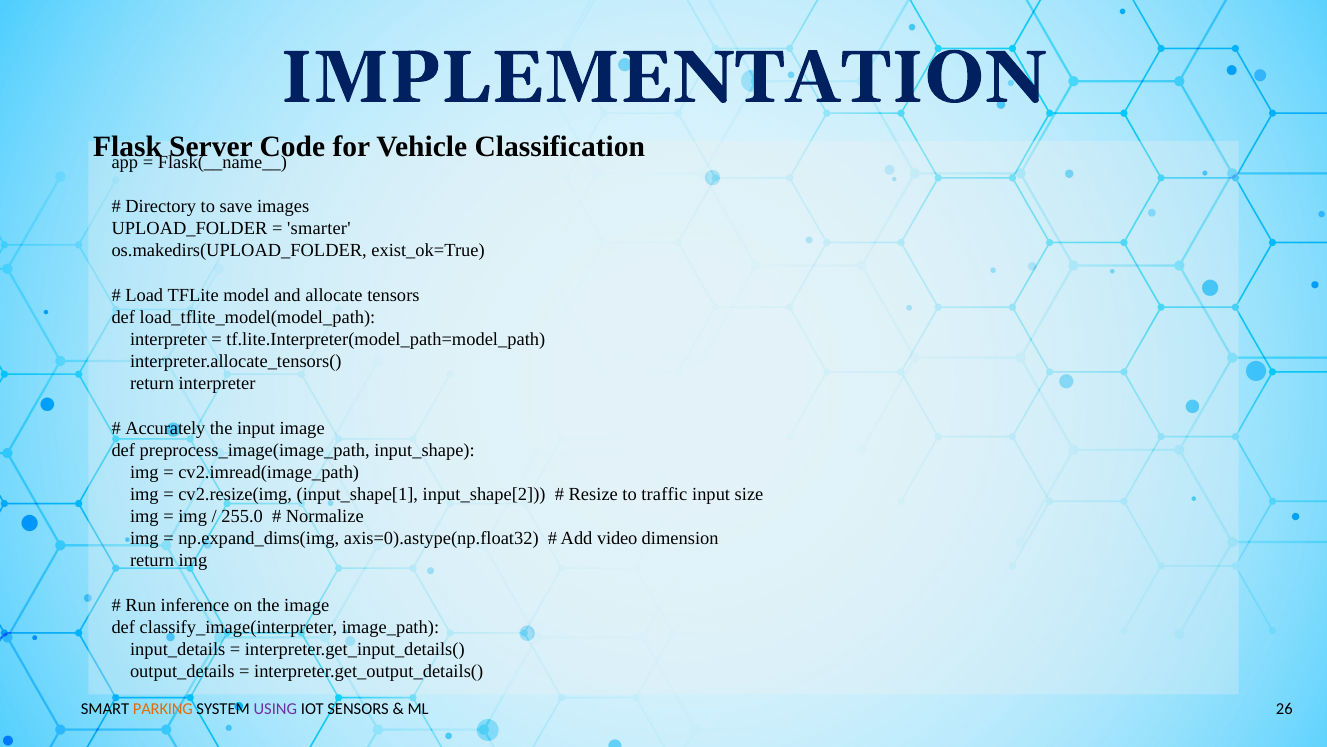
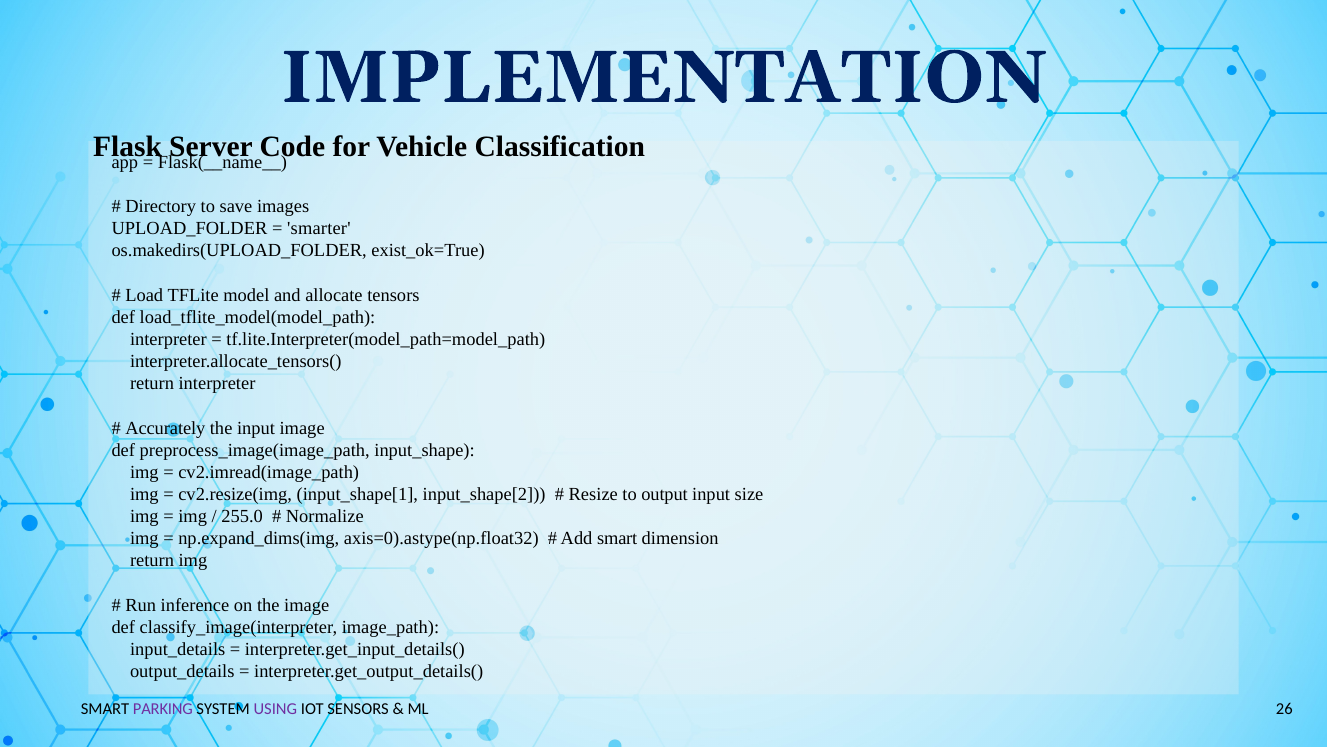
traffic: traffic -> output
Add video: video -> smart
PARKING colour: orange -> purple
